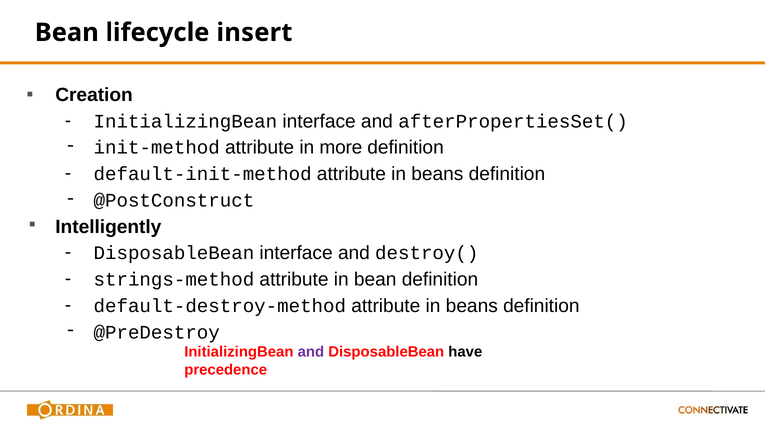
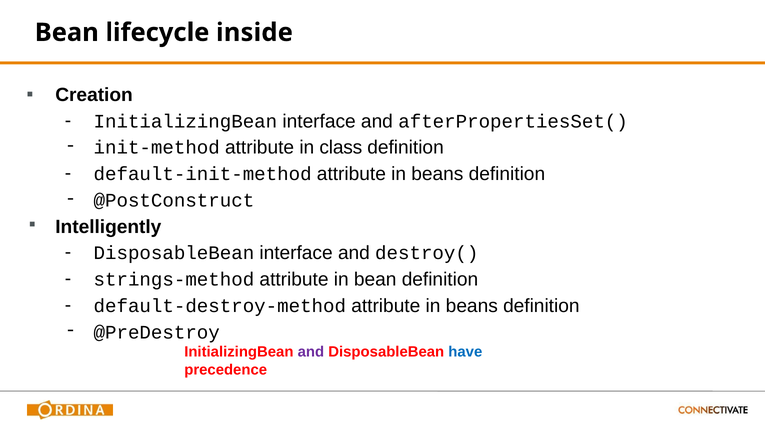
insert: insert -> inside
more: more -> class
have colour: black -> blue
